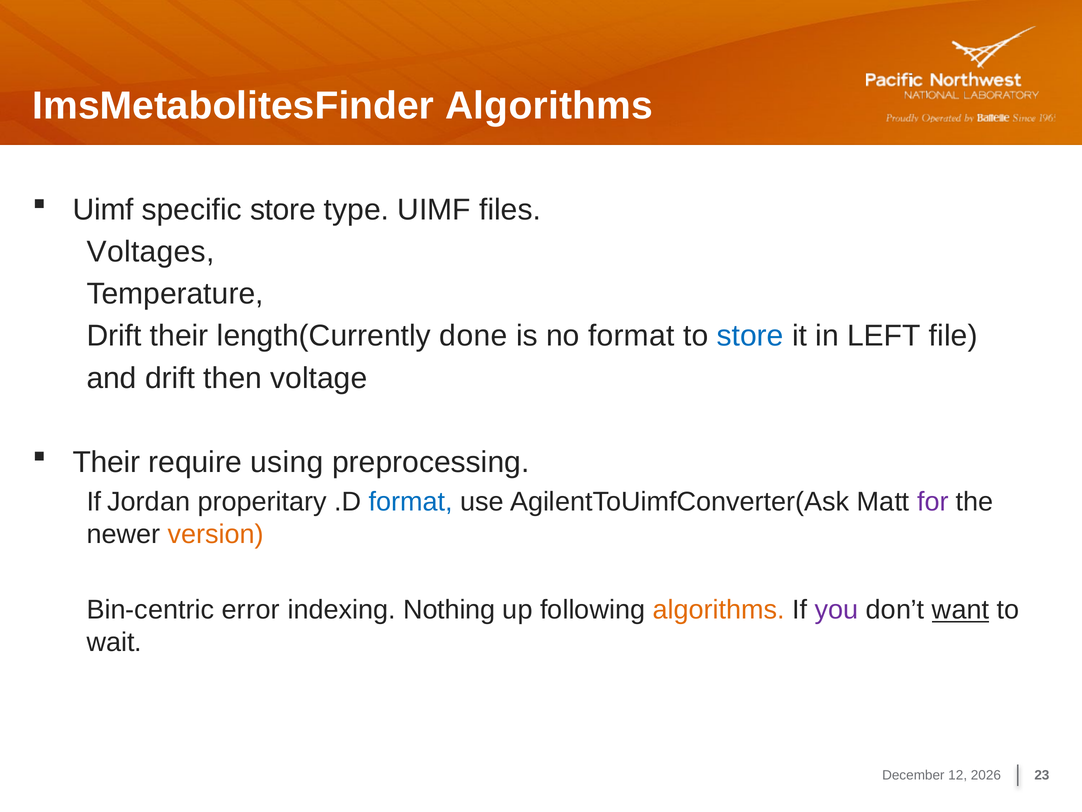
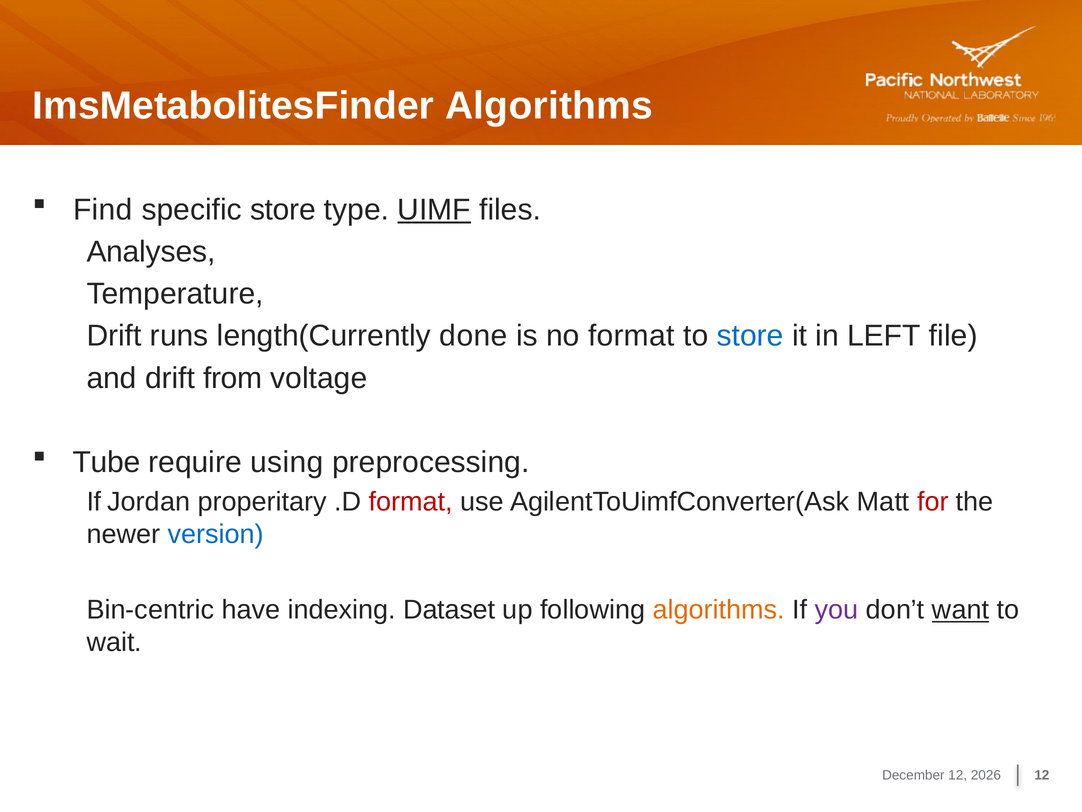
Uimf at (103, 210): Uimf -> Find
UIMF at (434, 210) underline: none -> present
Voltages: Voltages -> Analyses
Drift their: their -> runs
then: then -> from
Their at (107, 462): Their -> Tube
format at (411, 501) colour: blue -> red
for colour: purple -> red
version colour: orange -> blue
error: error -> have
Nothing: Nothing -> Dataset
23 at (1042, 775): 23 -> 12
